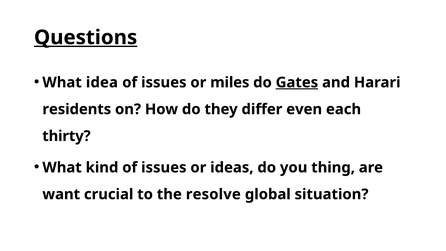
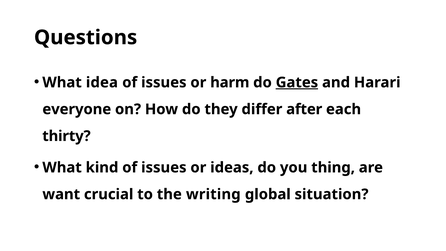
Questions underline: present -> none
miles: miles -> harm
residents: residents -> everyone
even: even -> after
resolve: resolve -> writing
